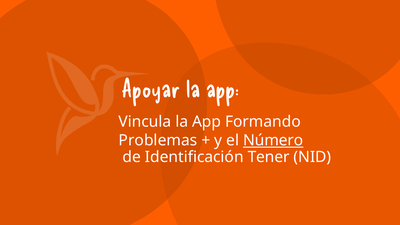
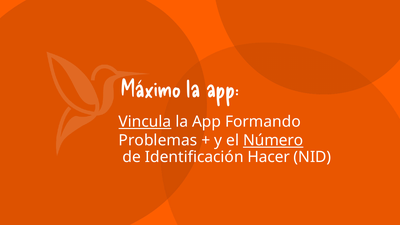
Apoyar: Apoyar -> Máximo
Vincula underline: none -> present
Tener: Tener -> Hacer
